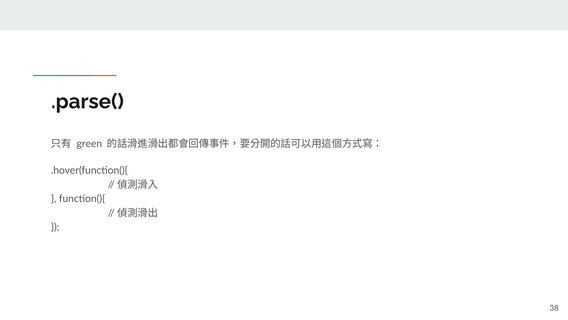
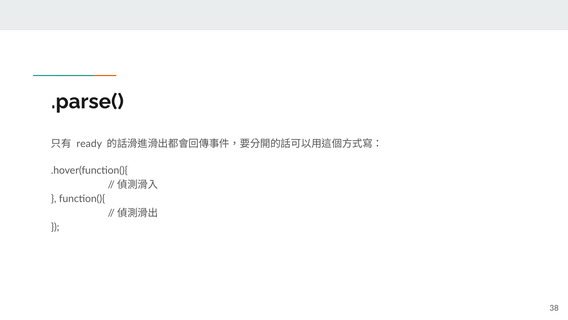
green: green -> ready
